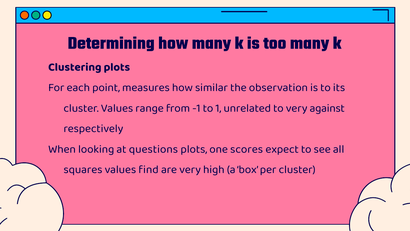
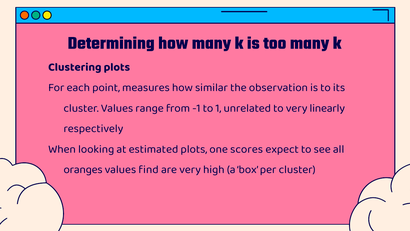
against: against -> linearly
questions: questions -> estimated
squares: squares -> oranges
